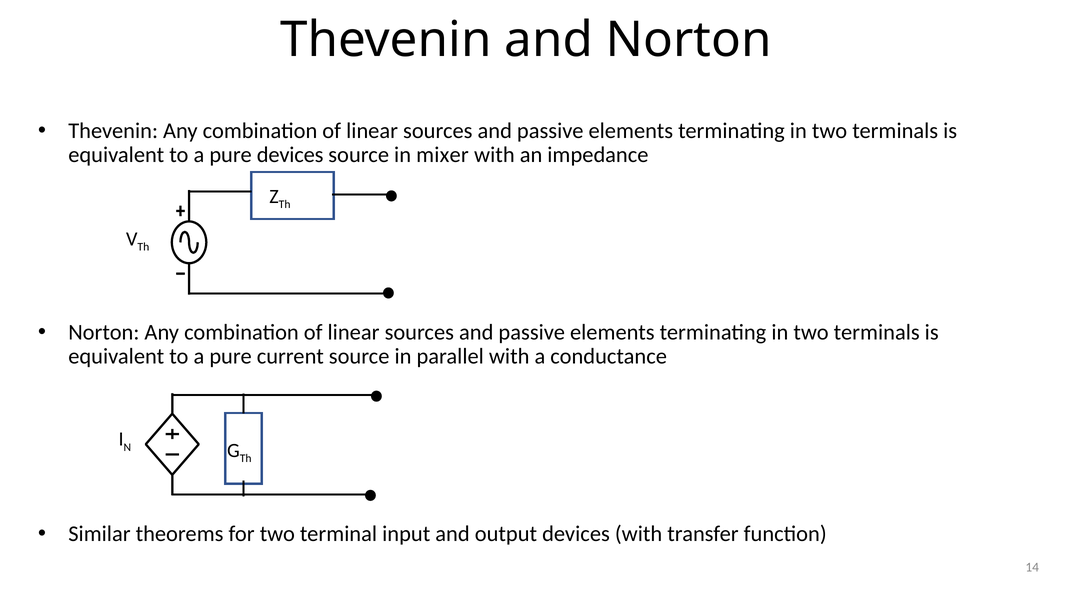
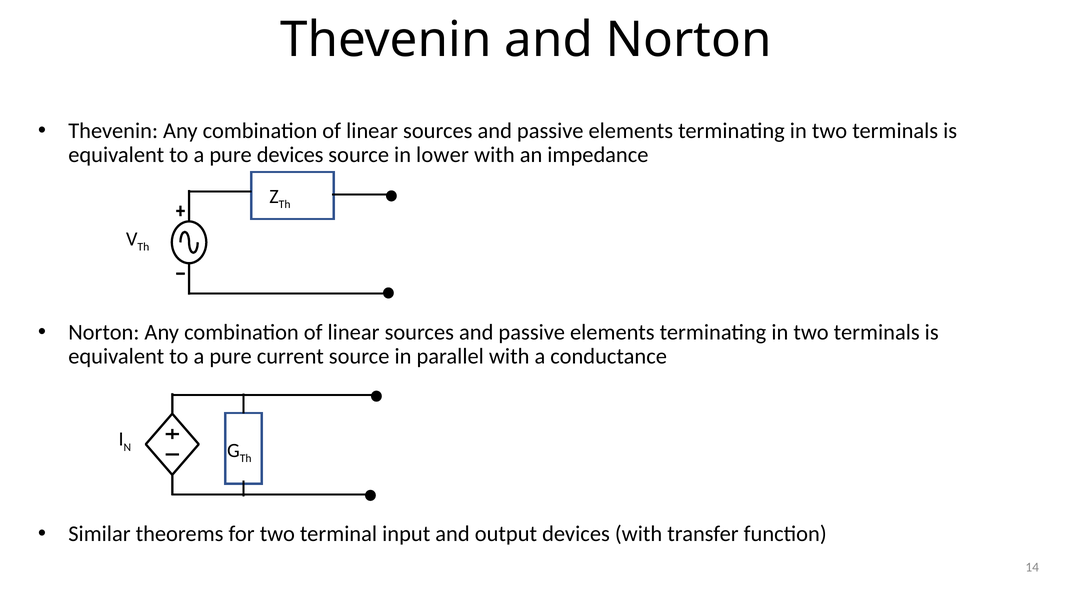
mixer: mixer -> lower
